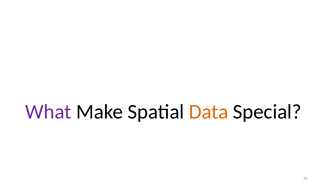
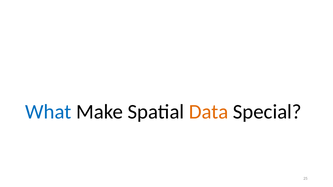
What colour: purple -> blue
